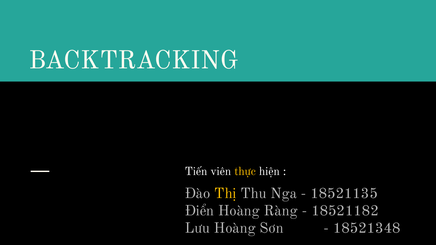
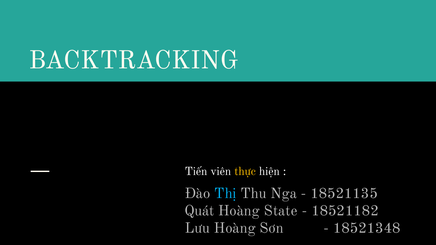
Thị colour: yellow -> light blue
Điển: Điển -> Quát
Ràng: Ràng -> State
